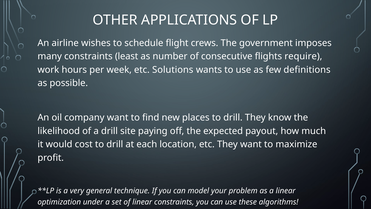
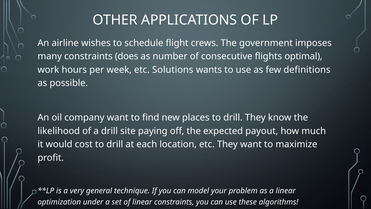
least: least -> does
require: require -> optimal
